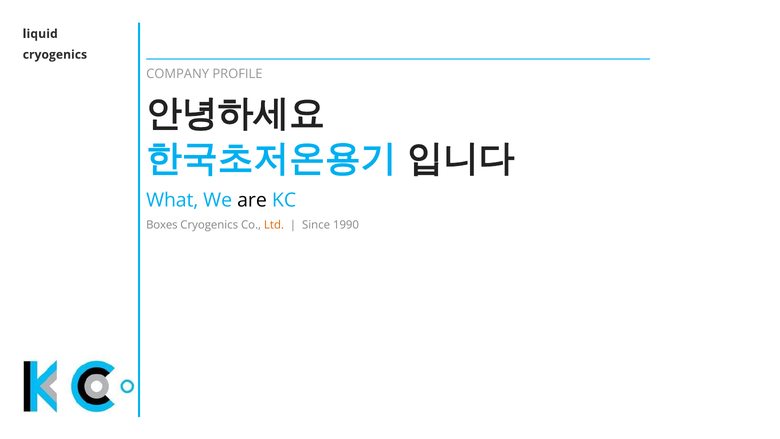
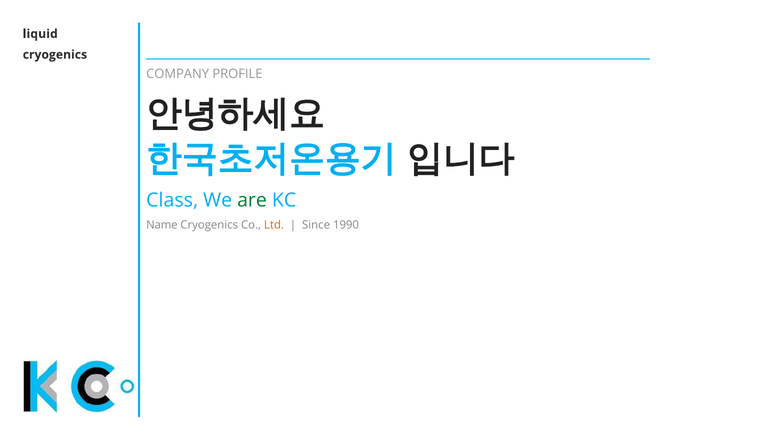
What: What -> Class
are colour: black -> green
Boxes: Boxes -> Name
